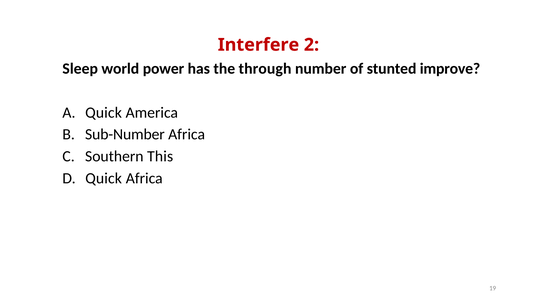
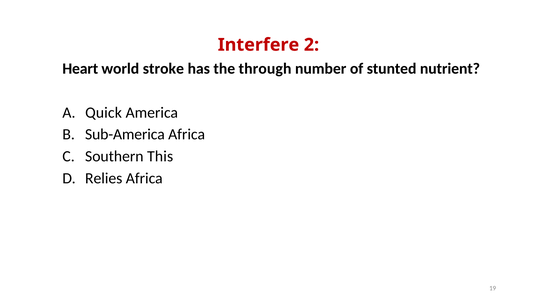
Sleep: Sleep -> Heart
power: power -> stroke
improve: improve -> nutrient
Sub-Number: Sub-Number -> Sub-America
Quick at (104, 178): Quick -> Relies
